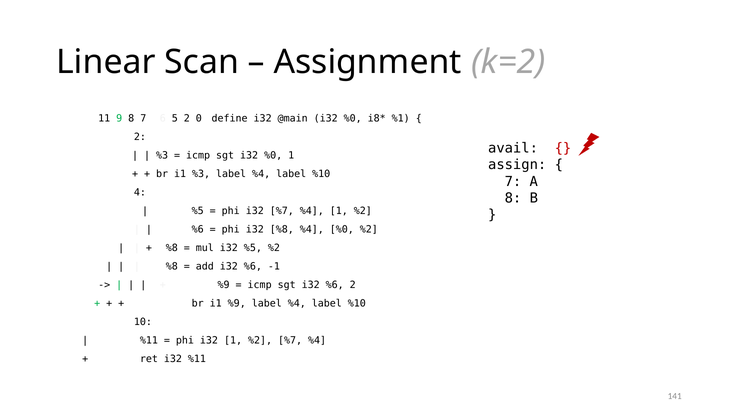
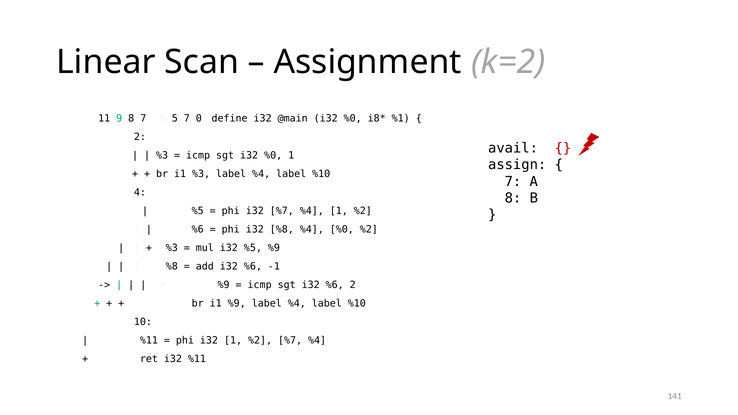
5 2: 2 -> 7
%8 at (172, 248): %8 -> %3
%5 %2: %2 -> %9
